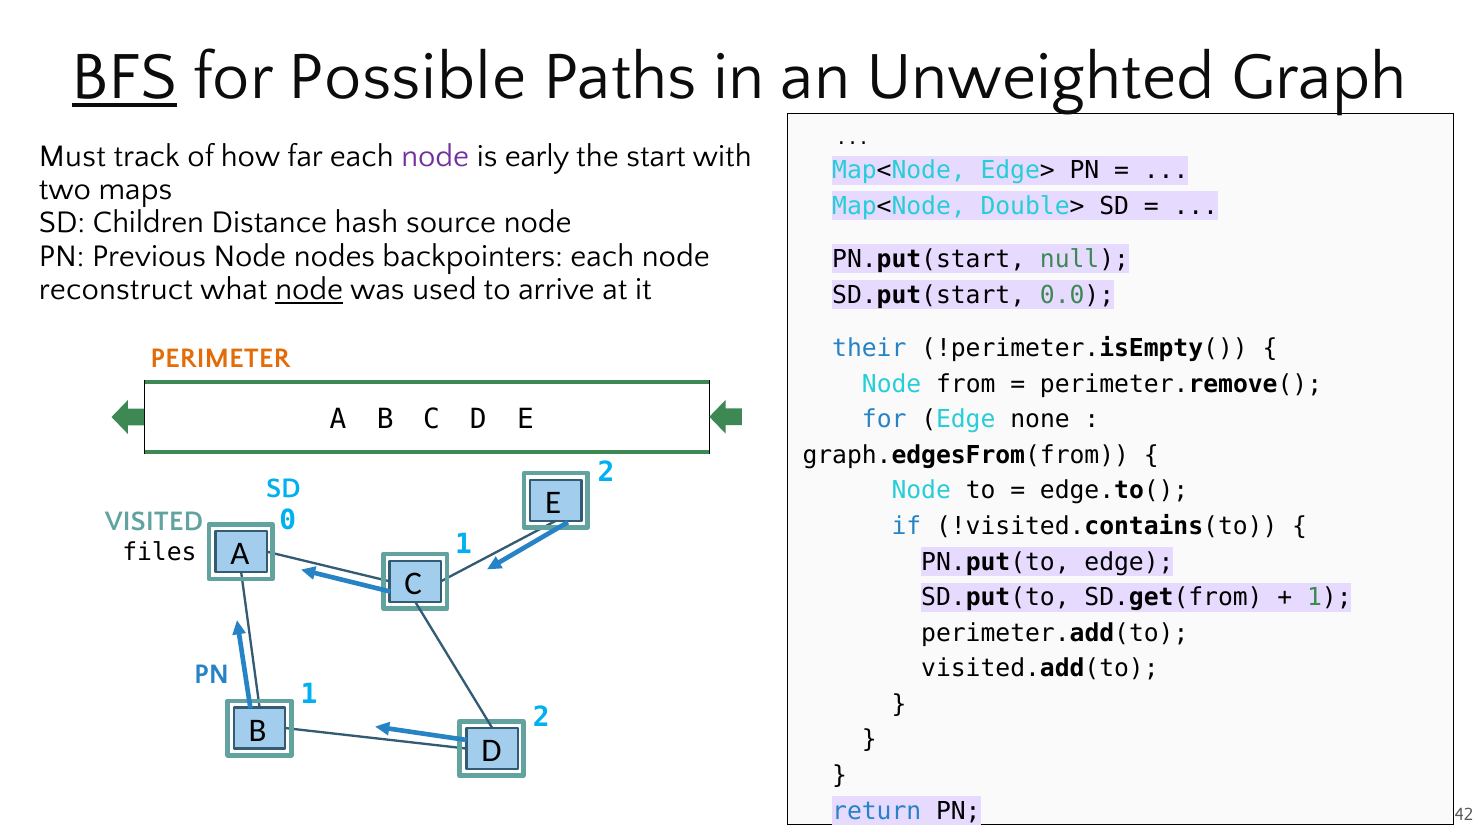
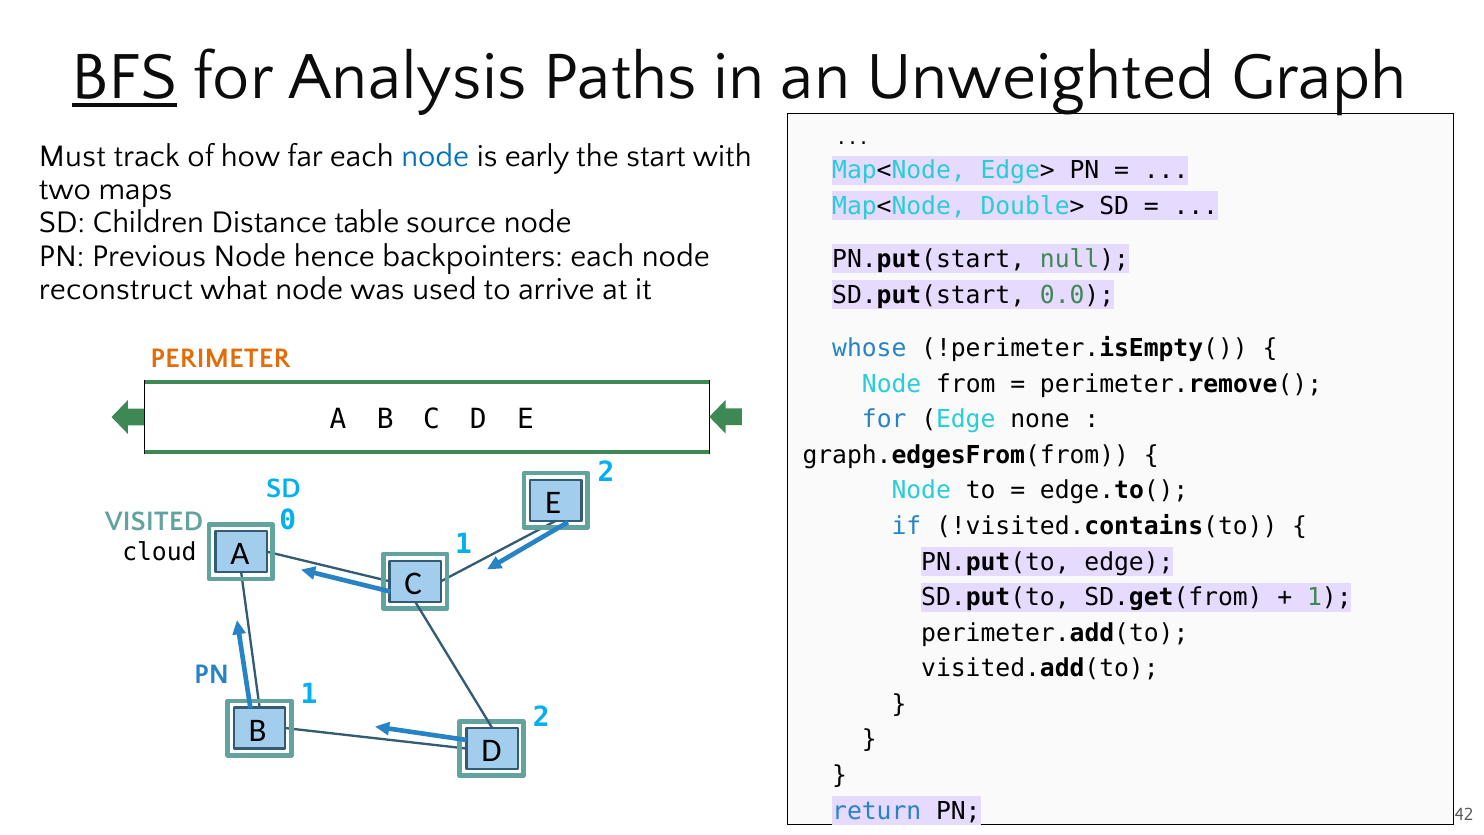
Possible: Possible -> Analysis
node at (435, 156) colour: purple -> blue
hash: hash -> table
nodes: nodes -> hence
node at (309, 290) underline: present -> none
their: their -> whose
files: files -> cloud
